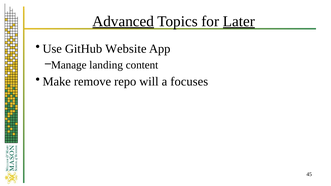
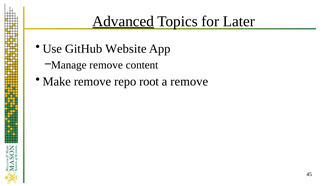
Later underline: present -> none
Manage landing: landing -> remove
will: will -> root
a focuses: focuses -> remove
